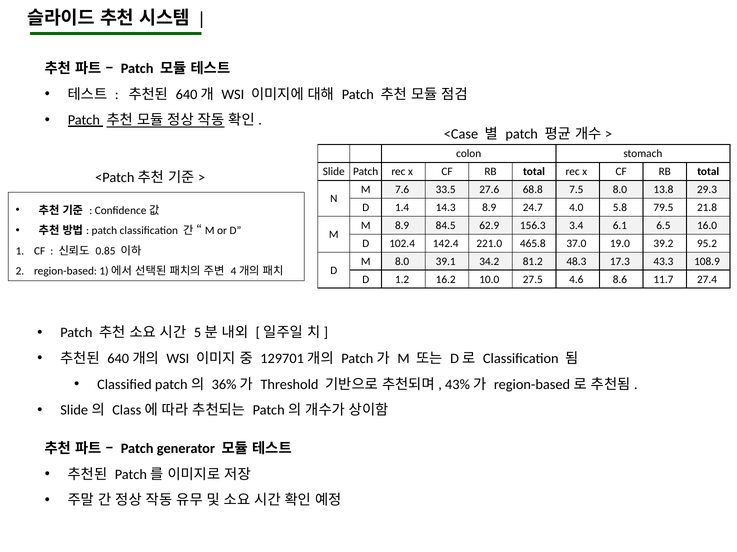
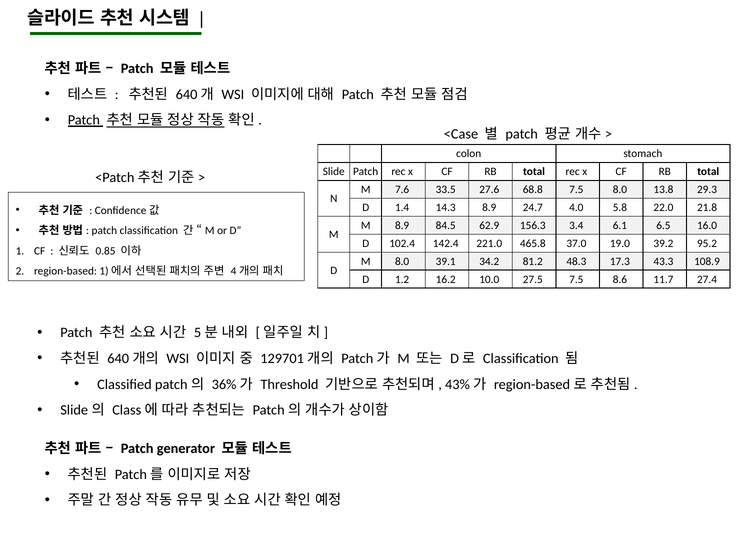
79.5: 79.5 -> 22.0
27.5 4.6: 4.6 -> 7.5
